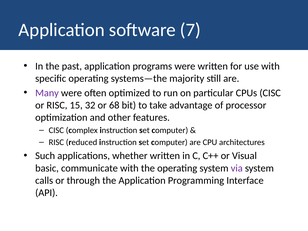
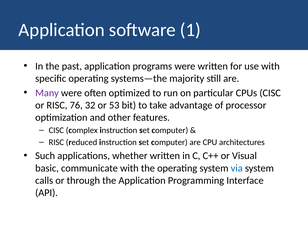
7: 7 -> 1
15: 15 -> 76
68: 68 -> 53
via colour: purple -> blue
